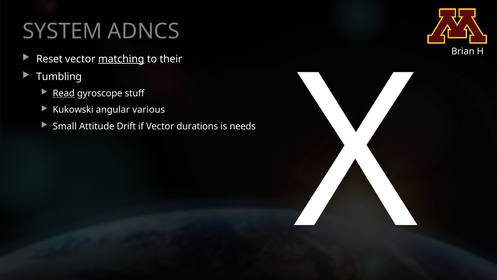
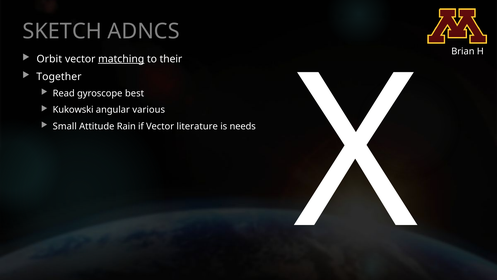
SYSTEM: SYSTEM -> SKETCH
Reset: Reset -> Orbit
Tumbling: Tumbling -> Together
Read underline: present -> none
stuff: stuff -> best
Drift: Drift -> Rain
durations: durations -> literature
